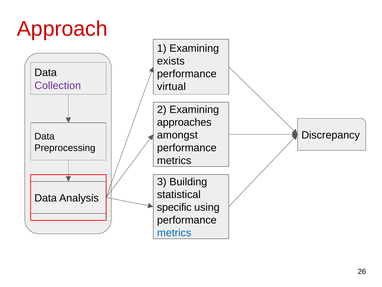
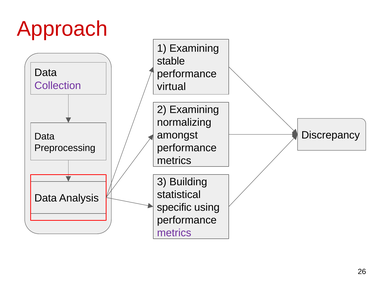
exists: exists -> stable
approaches: approaches -> normalizing
metrics at (174, 232) colour: blue -> purple
